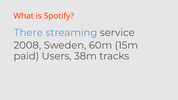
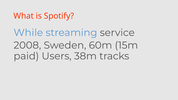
There: There -> While
